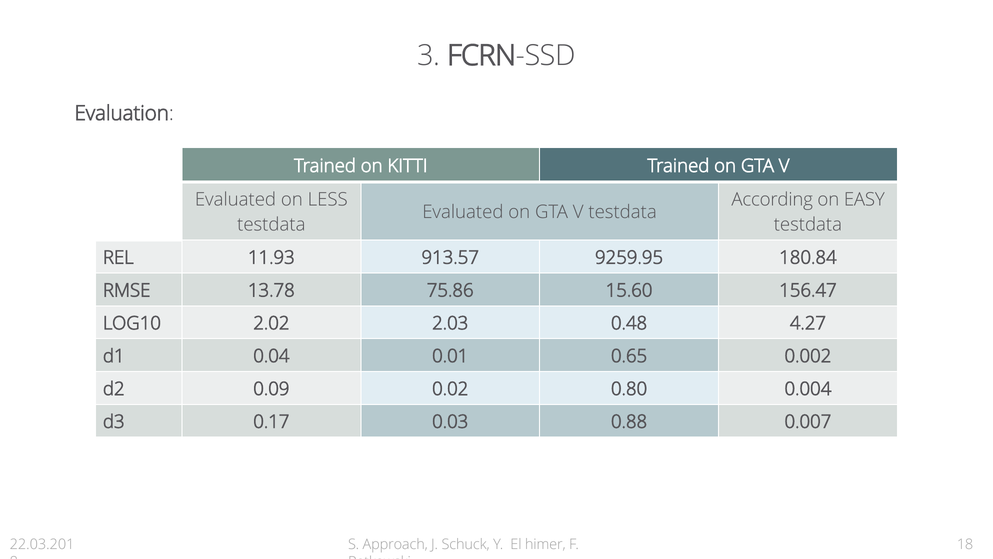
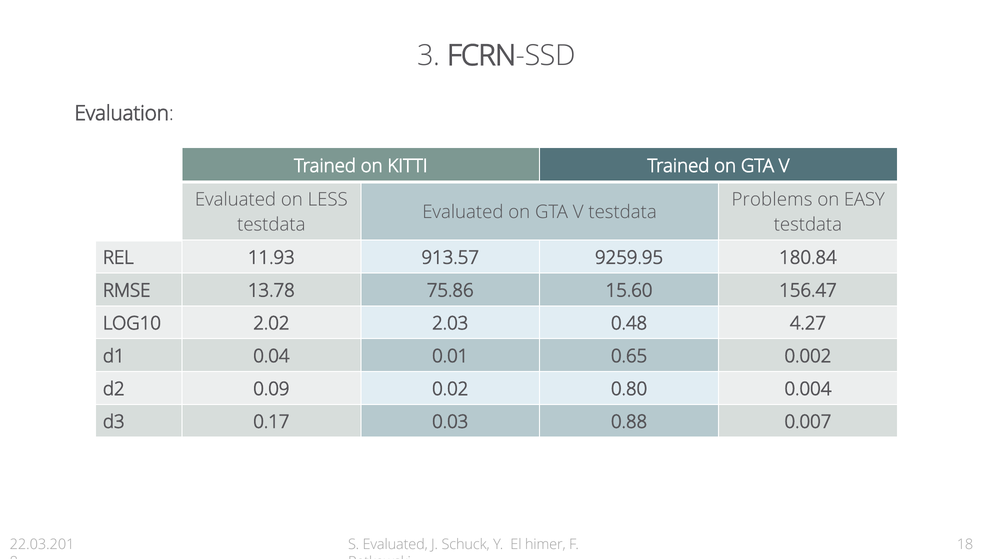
According: According -> Problems
S Approach: Approach -> Evaluated
